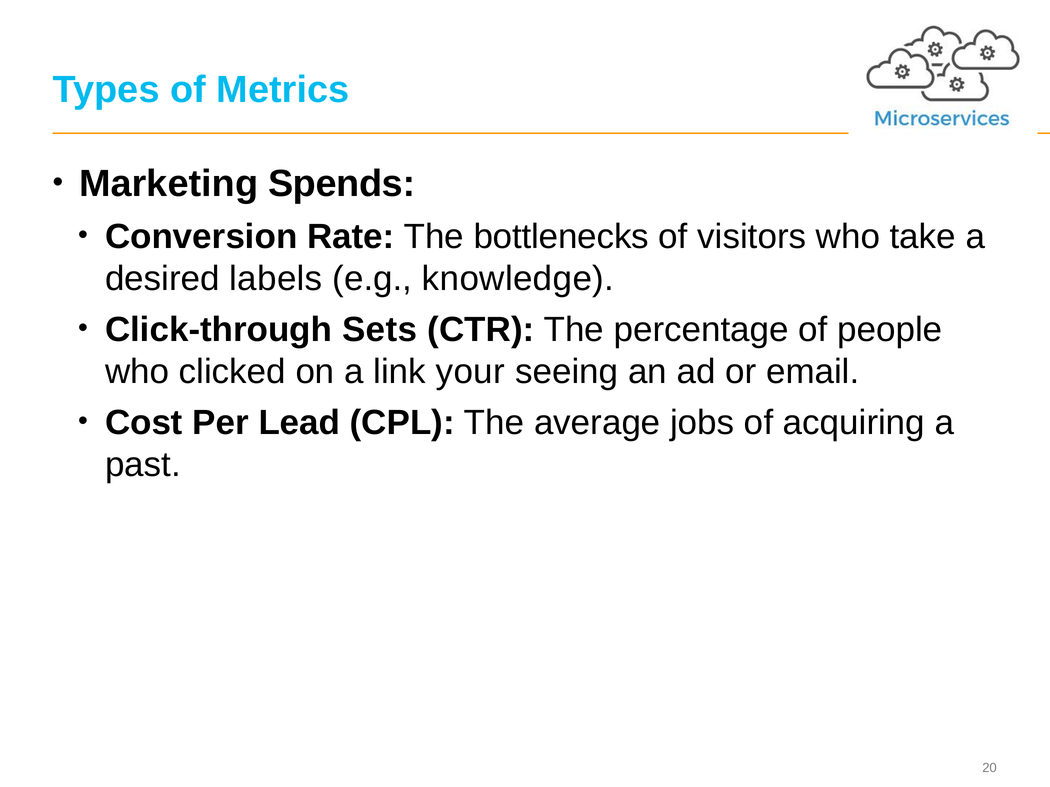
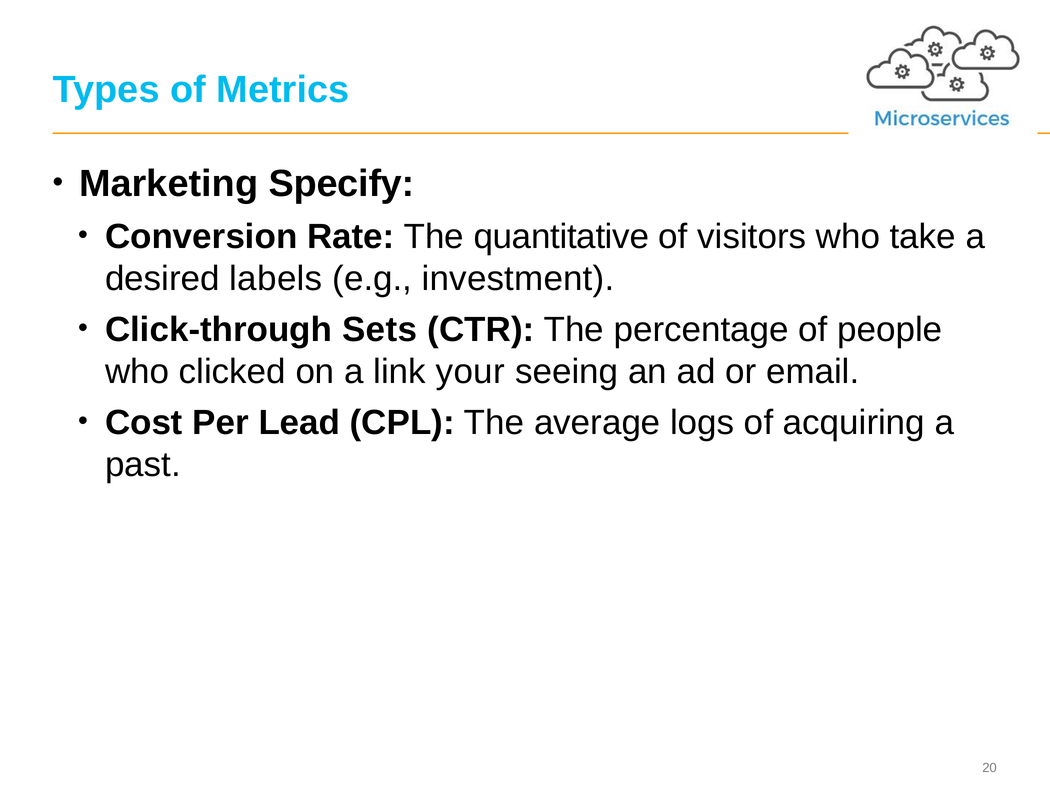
Spends: Spends -> Specify
bottlenecks: bottlenecks -> quantitative
knowledge: knowledge -> investment
jobs: jobs -> logs
